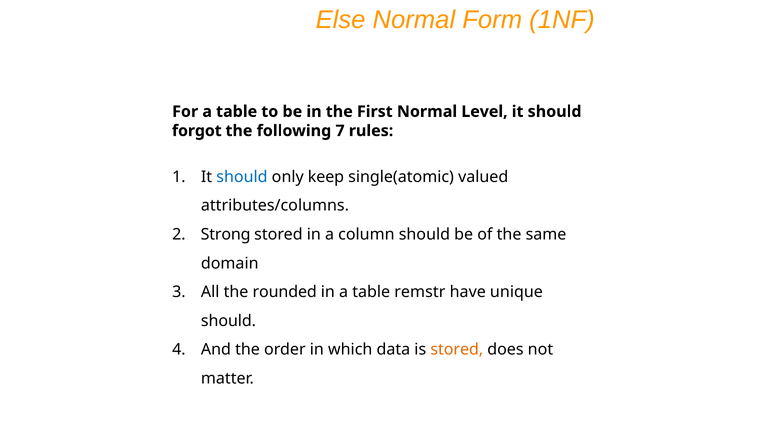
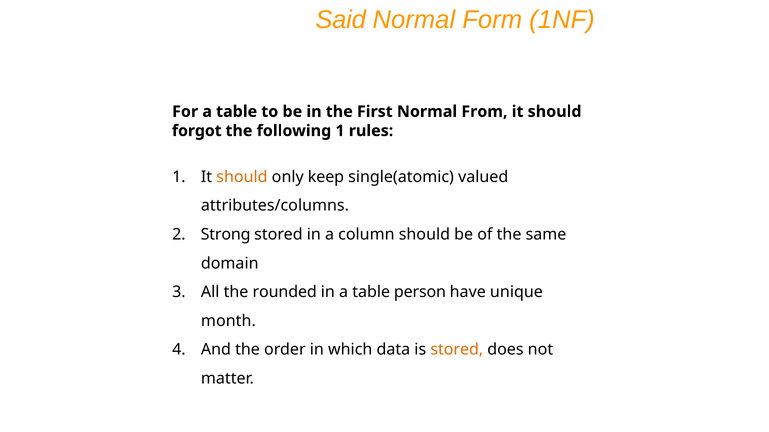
Else: Else -> Said
Level: Level -> From
following 7: 7 -> 1
should at (242, 177) colour: blue -> orange
remstr: remstr -> person
should at (228, 321): should -> month
